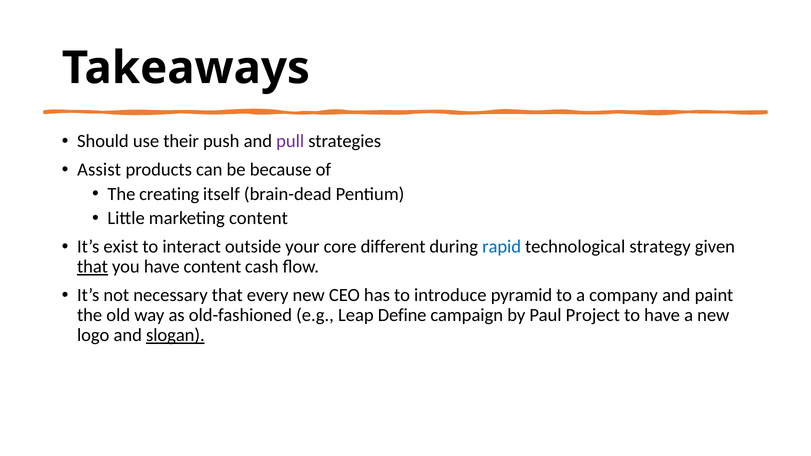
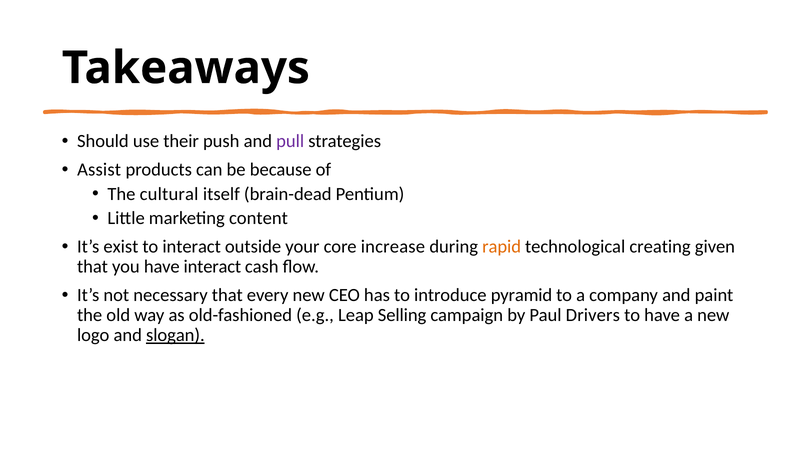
creating: creating -> cultural
different: different -> increase
rapid colour: blue -> orange
strategy: strategy -> creating
that at (92, 267) underline: present -> none
have content: content -> interact
Define: Define -> Selling
Project: Project -> Drivers
